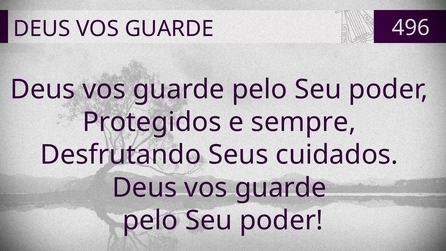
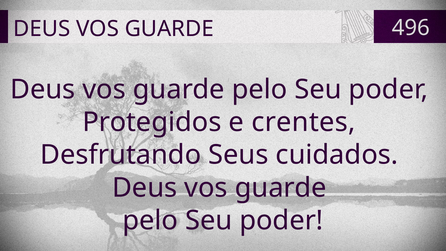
sempre: sempre -> crentes
